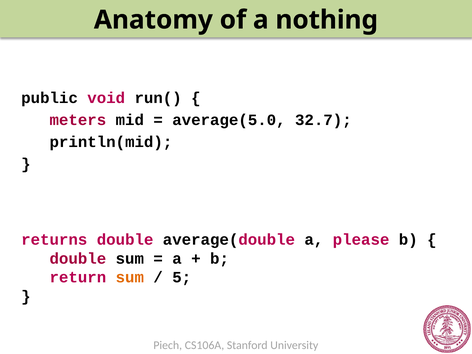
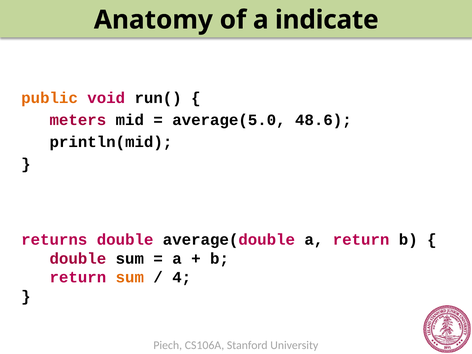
nothing: nothing -> indicate
public colour: black -> orange
32.7: 32.7 -> 48.6
a please: please -> return
5: 5 -> 4
